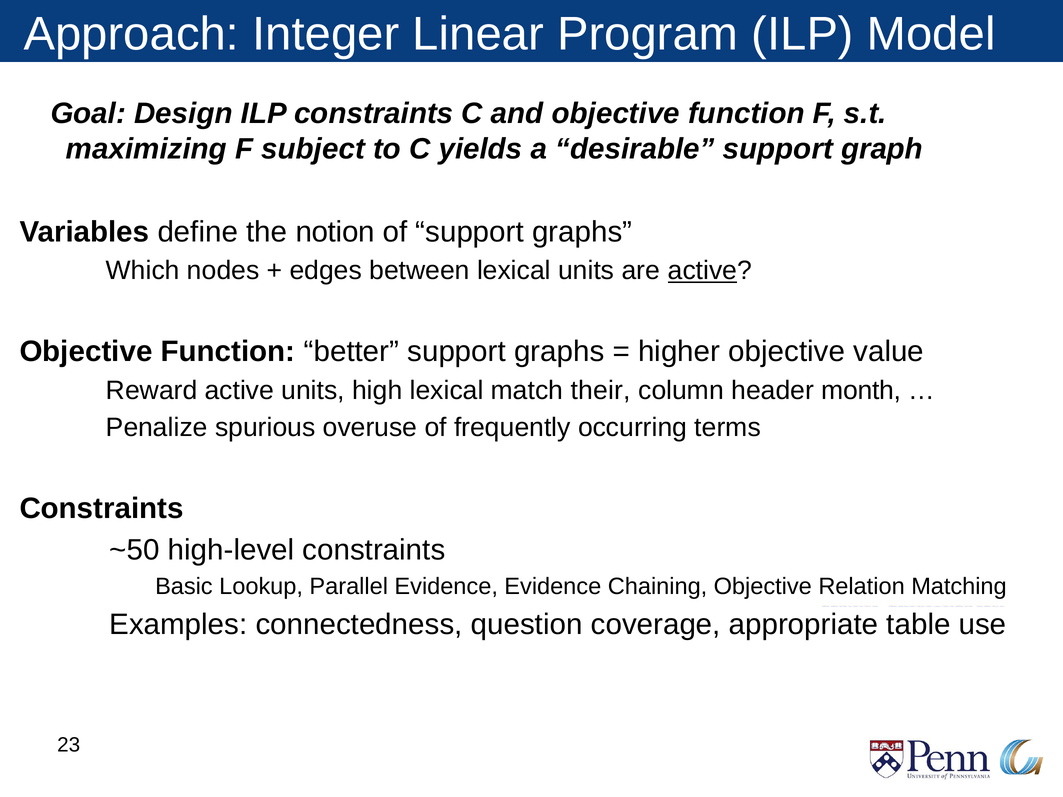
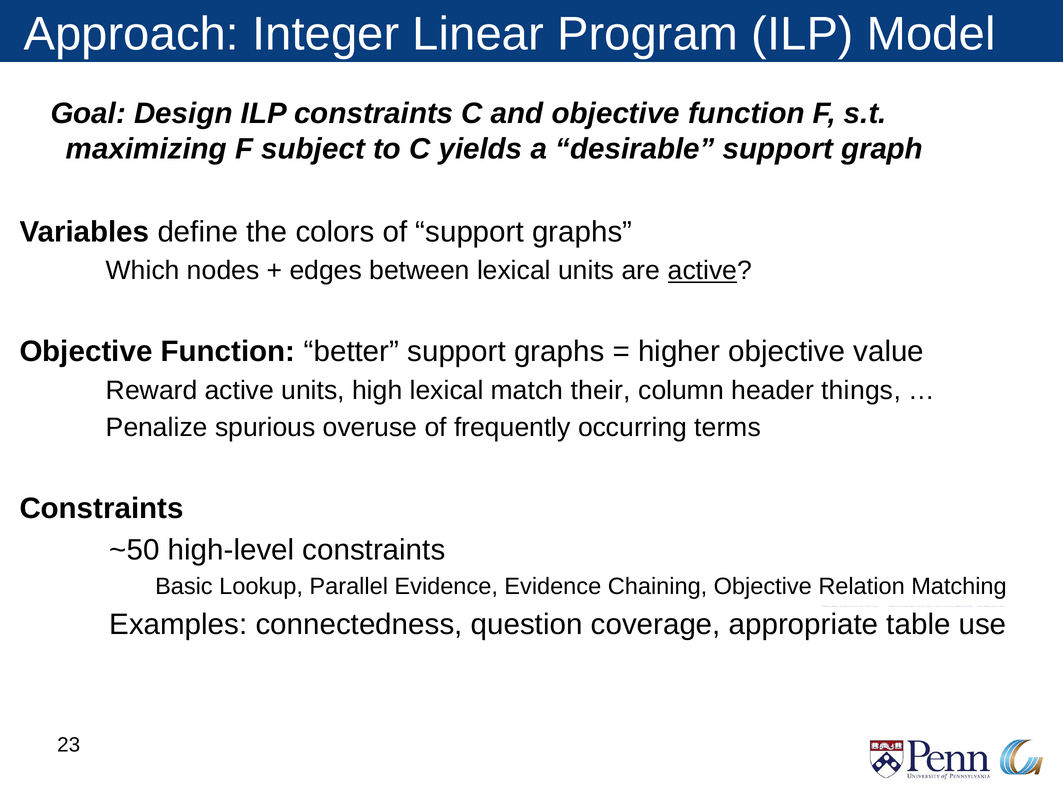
notion: notion -> colors
month: month -> things
